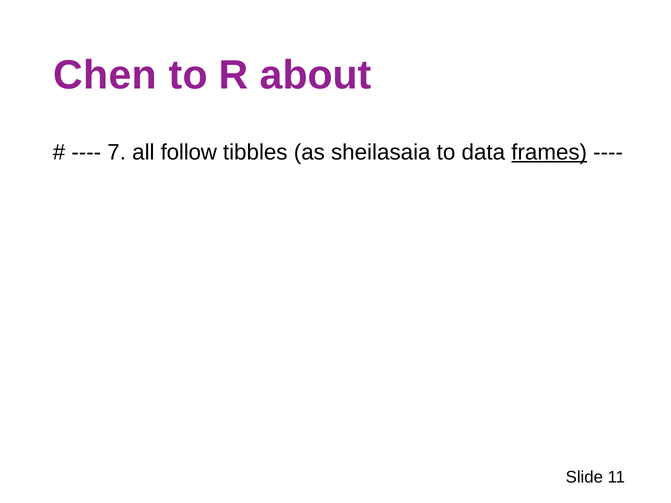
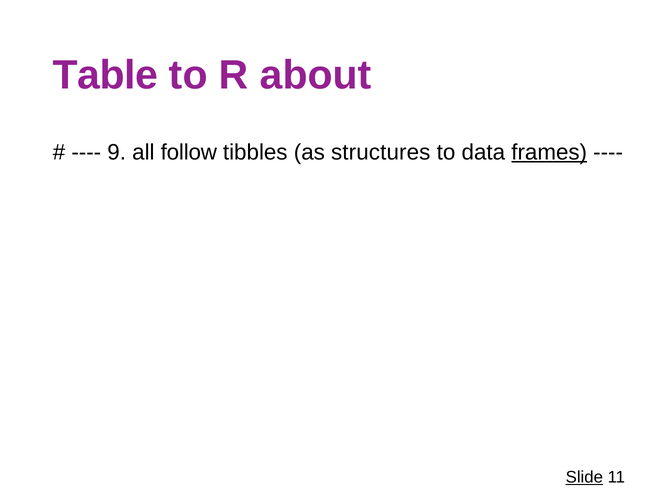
Chen: Chen -> Table
7: 7 -> 9
sheilasaia: sheilasaia -> structures
Slide underline: none -> present
